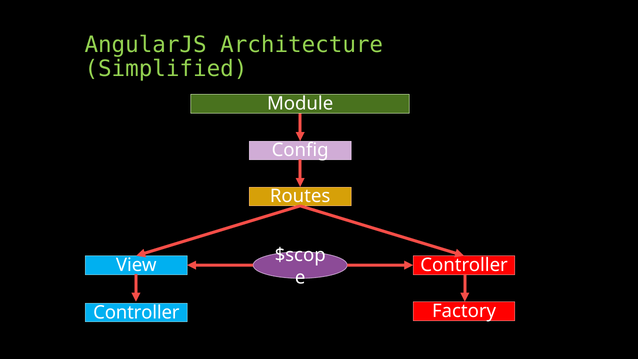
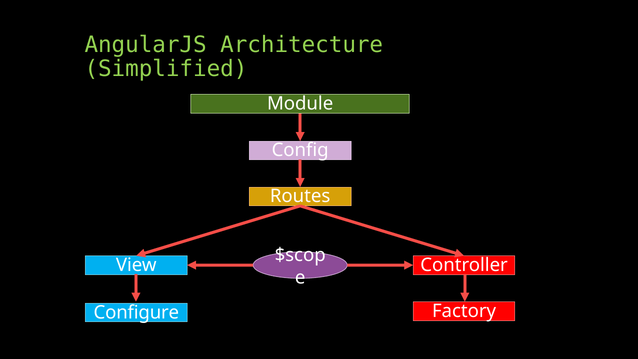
Controller at (136, 312): Controller -> Configure
